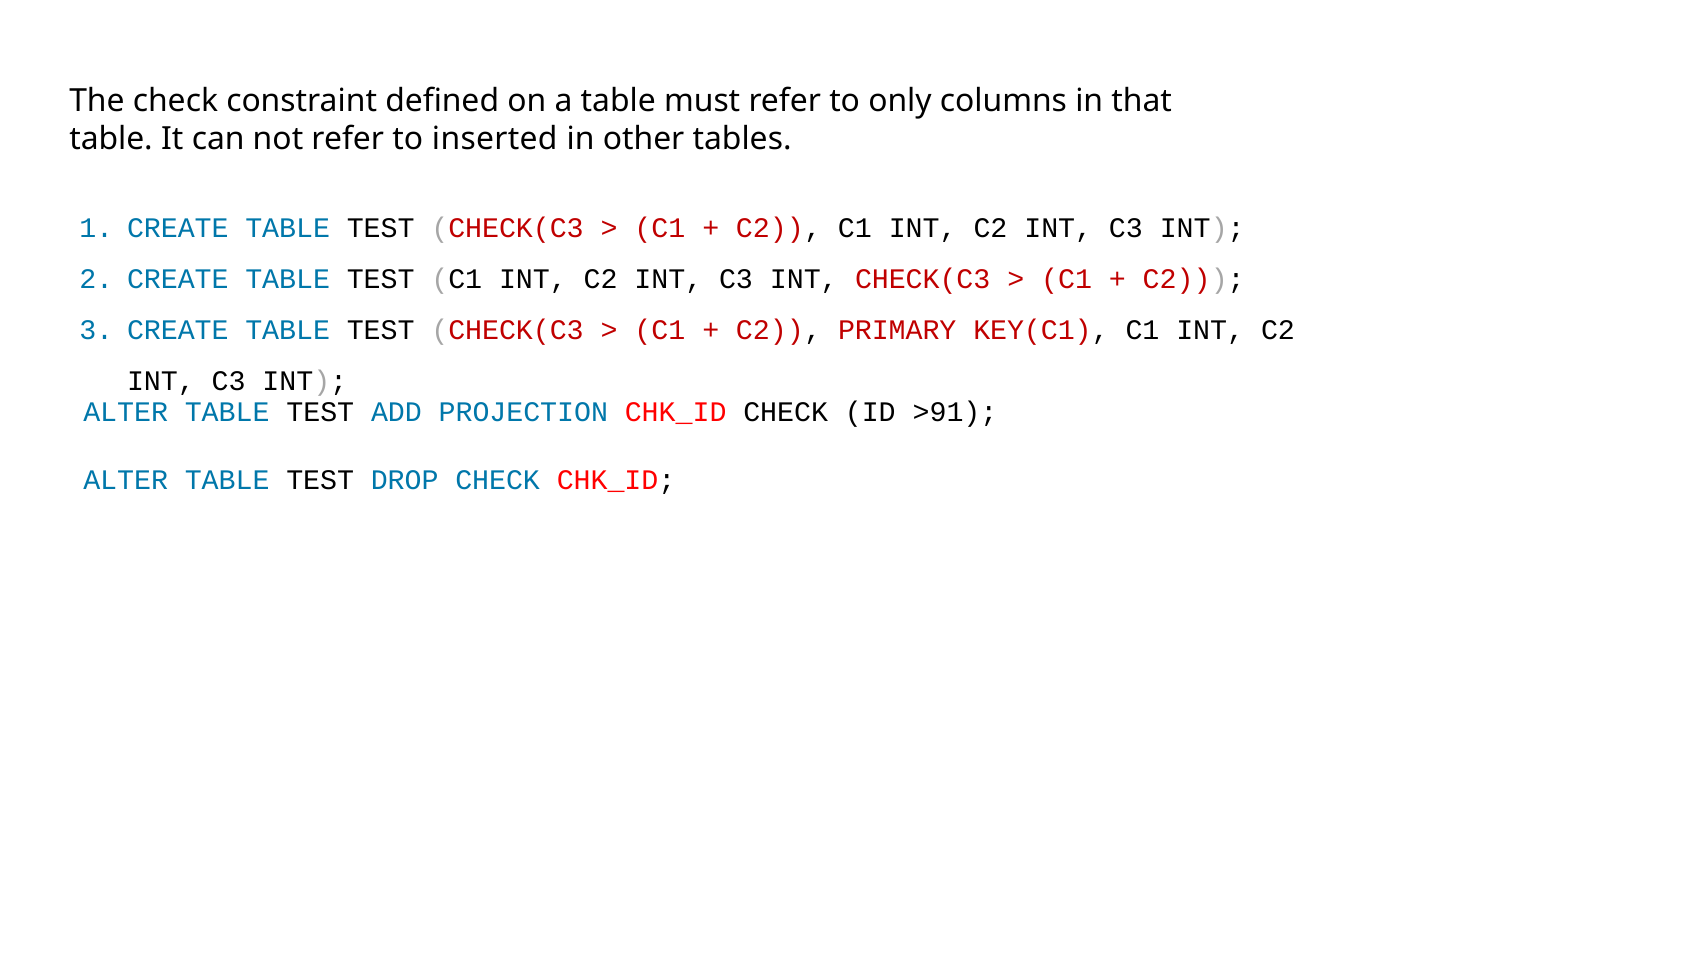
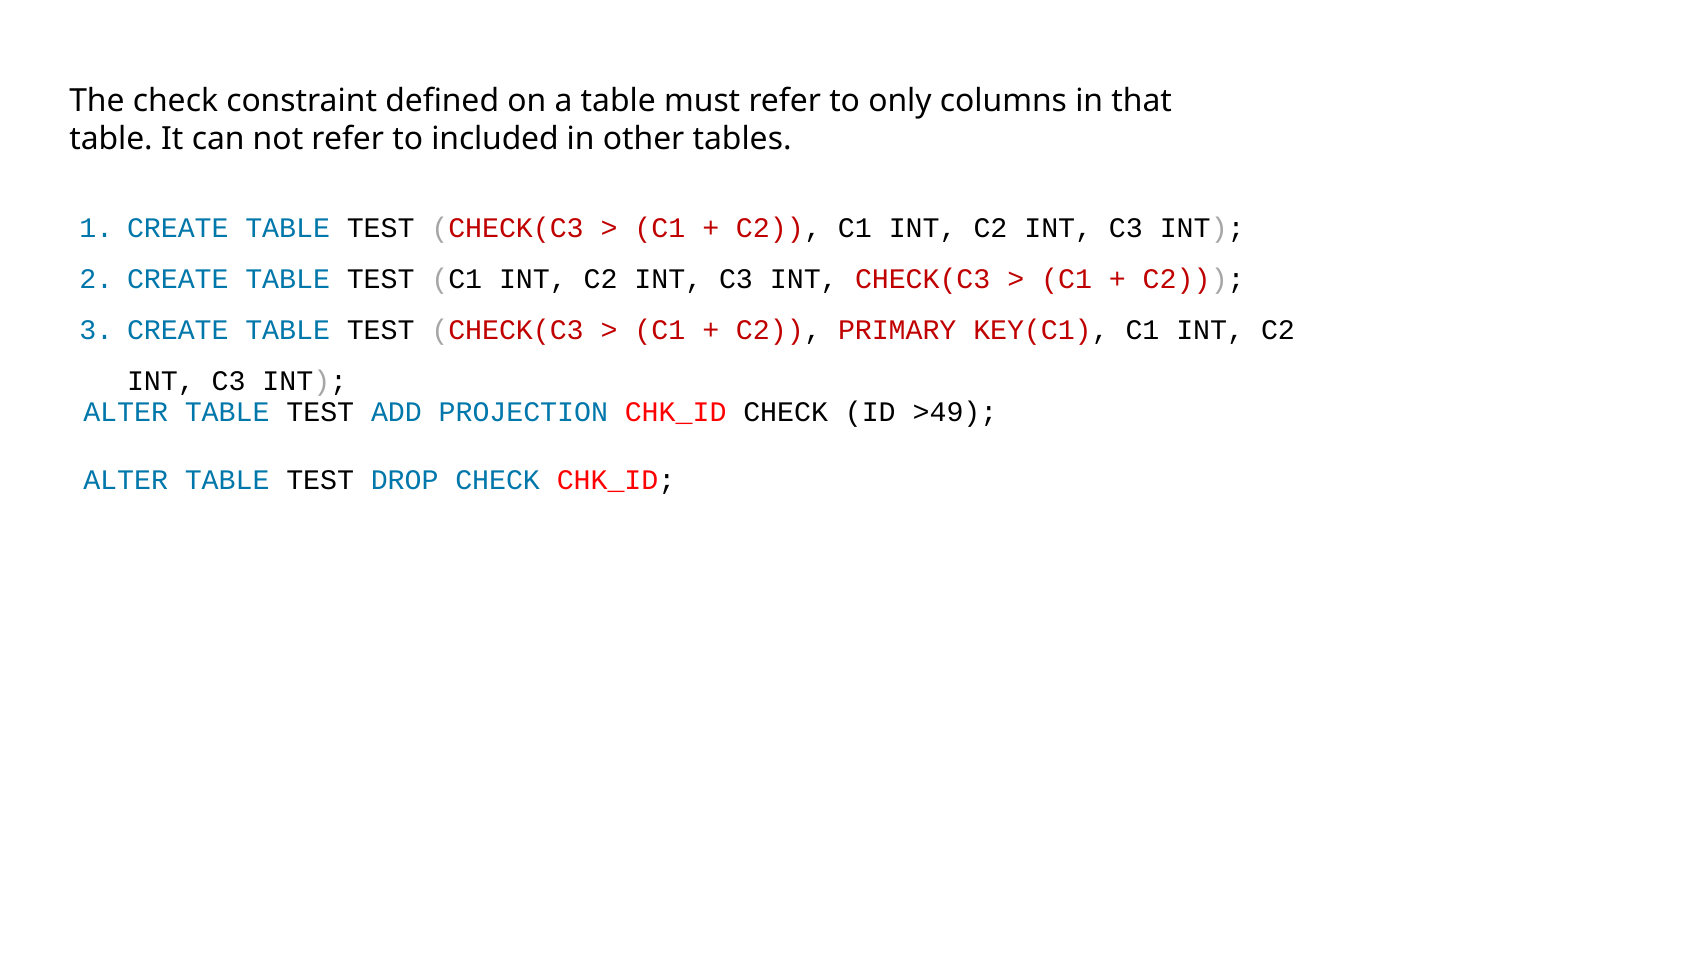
inserted: inserted -> included
>91: >91 -> >49
